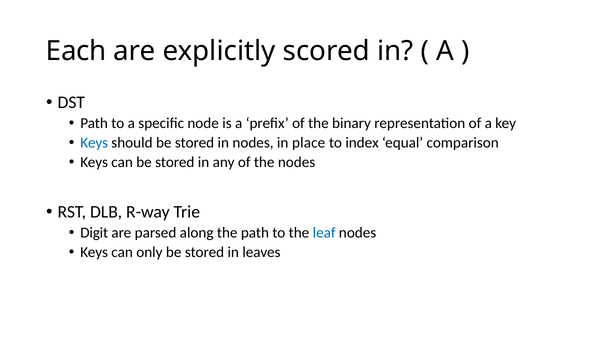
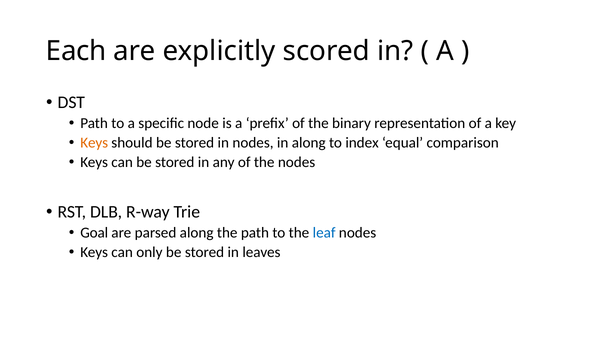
Keys at (94, 143) colour: blue -> orange
in place: place -> along
Digit: Digit -> Goal
